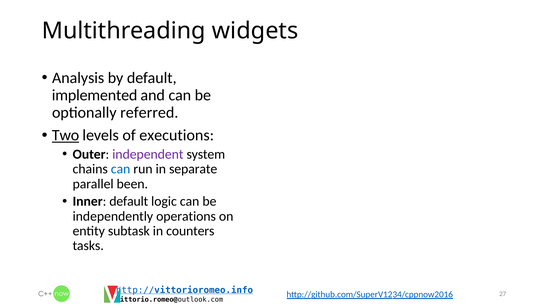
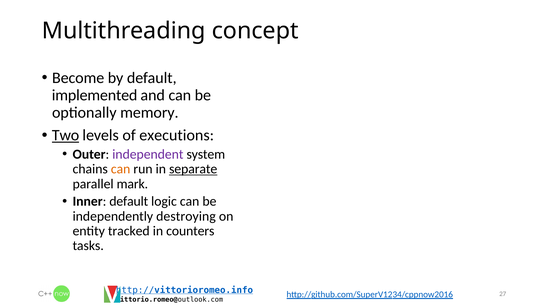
widgets: widgets -> concept
Analysis: Analysis -> Become
referred: referred -> memory
can at (121, 169) colour: blue -> orange
separate underline: none -> present
been: been -> mark
operations: operations -> destroying
subtask: subtask -> tracked
